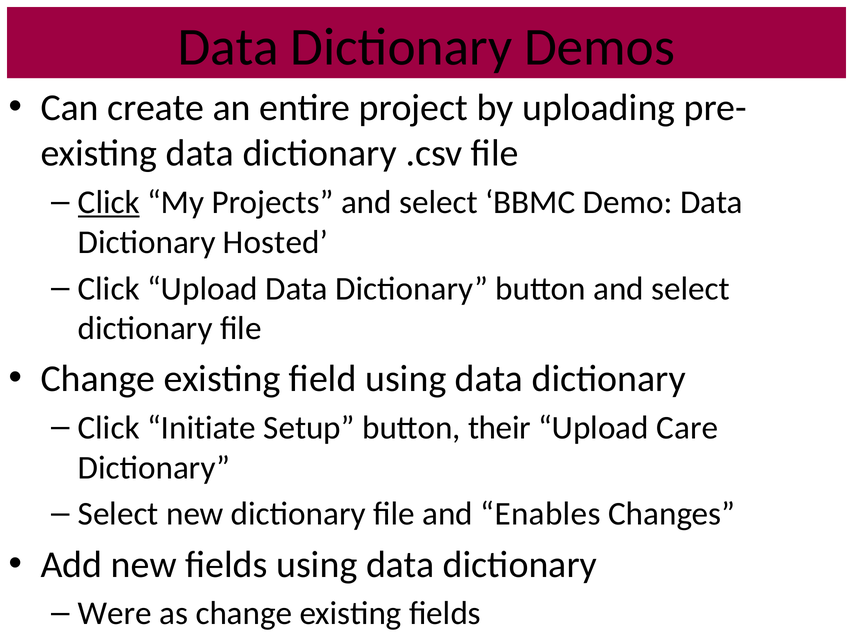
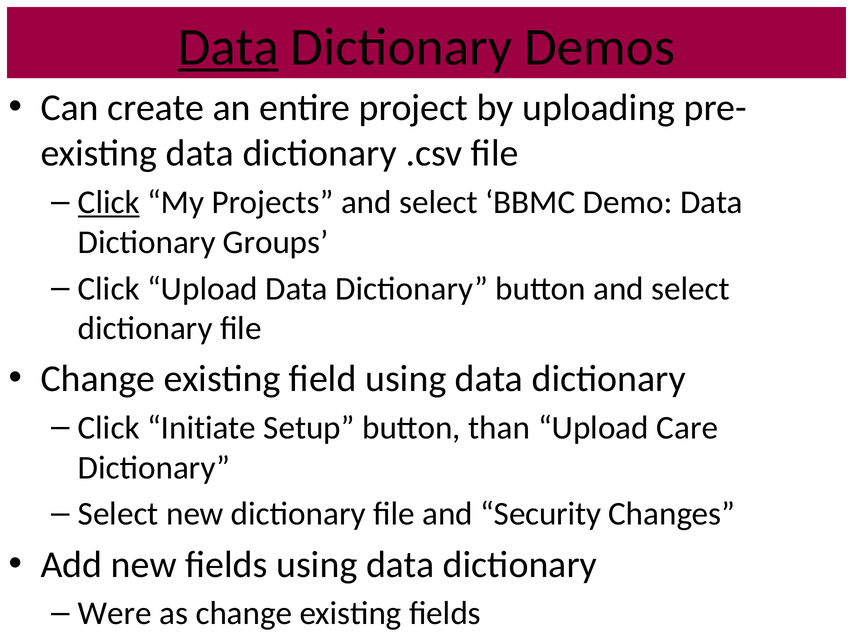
Data at (228, 47) underline: none -> present
Hosted: Hosted -> Groups
their: their -> than
Enables: Enables -> Security
